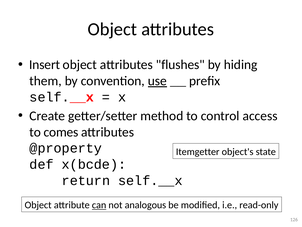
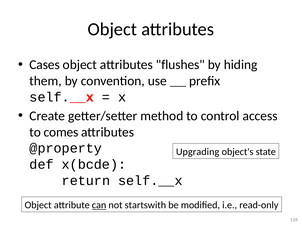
Insert: Insert -> Cases
use underline: present -> none
Itemgetter: Itemgetter -> Upgrading
analogous: analogous -> startswith
